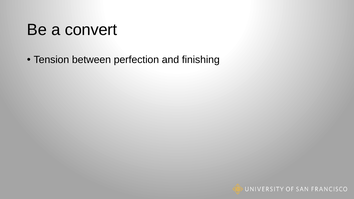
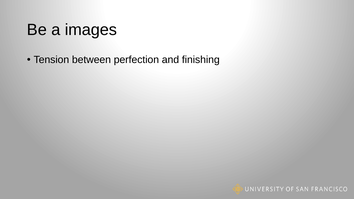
convert: convert -> images
